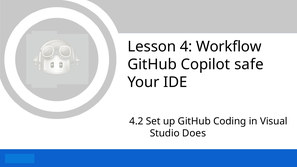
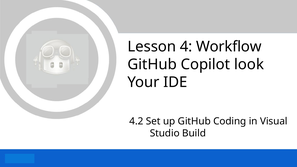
safe: safe -> look
Does: Does -> Build
